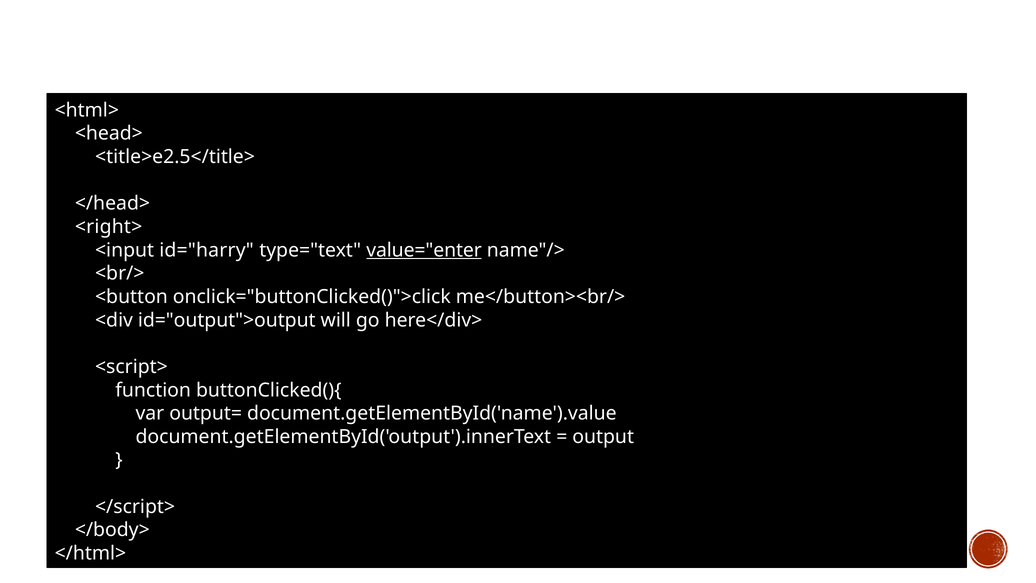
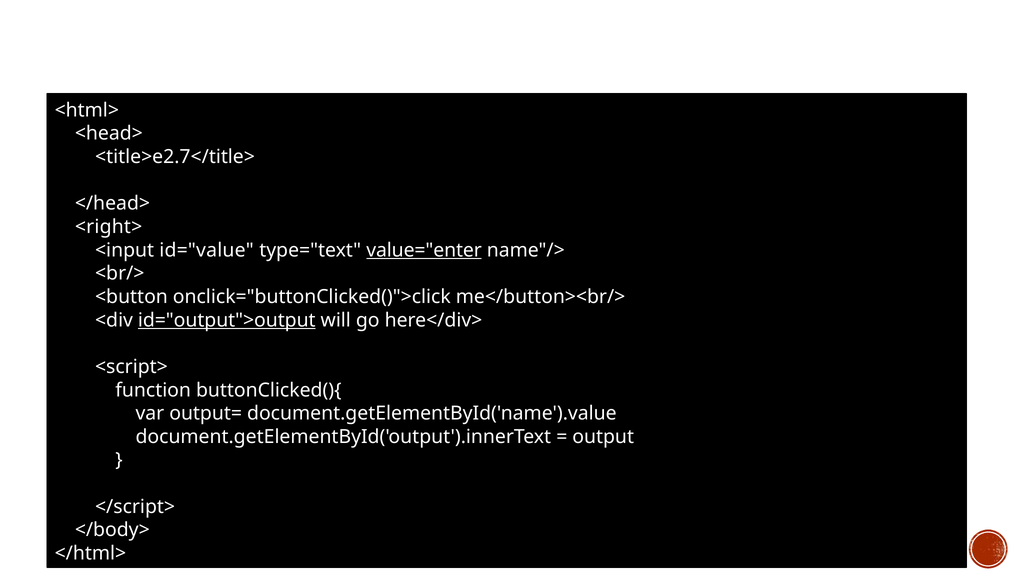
<title>e2.5</title>: <title>e2.5</title> -> <title>e2.7</title>
id="harry: id="harry -> id="value
id="output">output underline: none -> present
